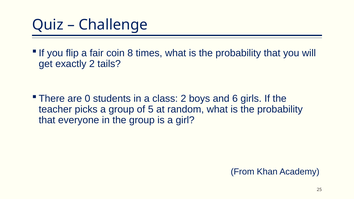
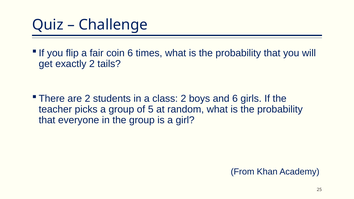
coin 8: 8 -> 6
are 0: 0 -> 2
